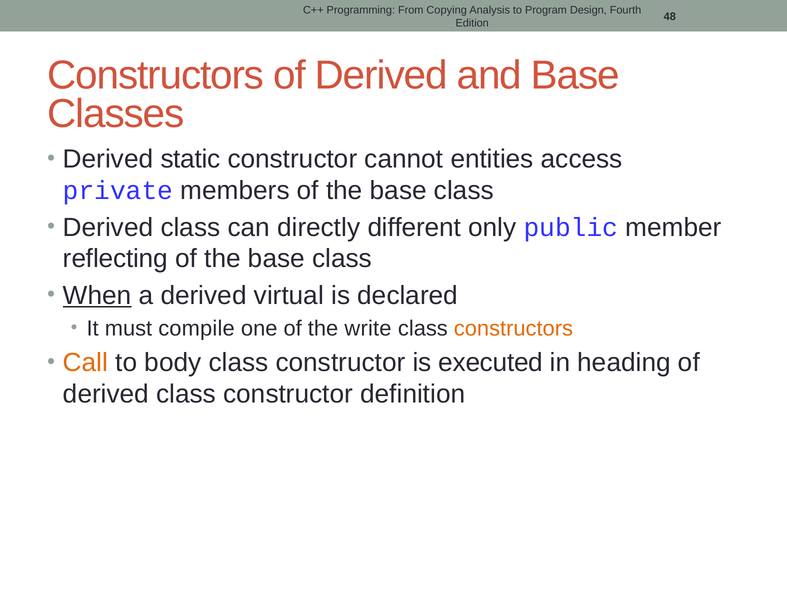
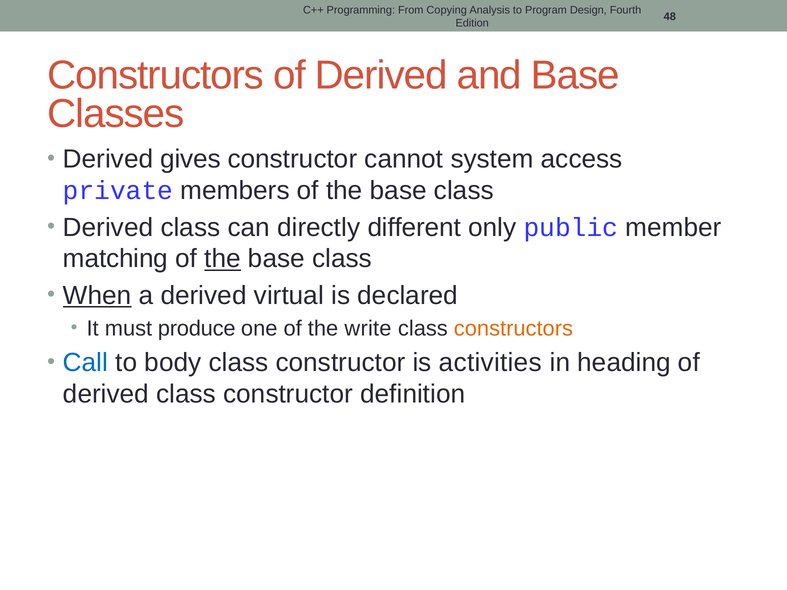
static: static -> gives
entities: entities -> system
reflecting: reflecting -> matching
the at (223, 259) underline: none -> present
compile: compile -> produce
Call colour: orange -> blue
executed: executed -> activities
